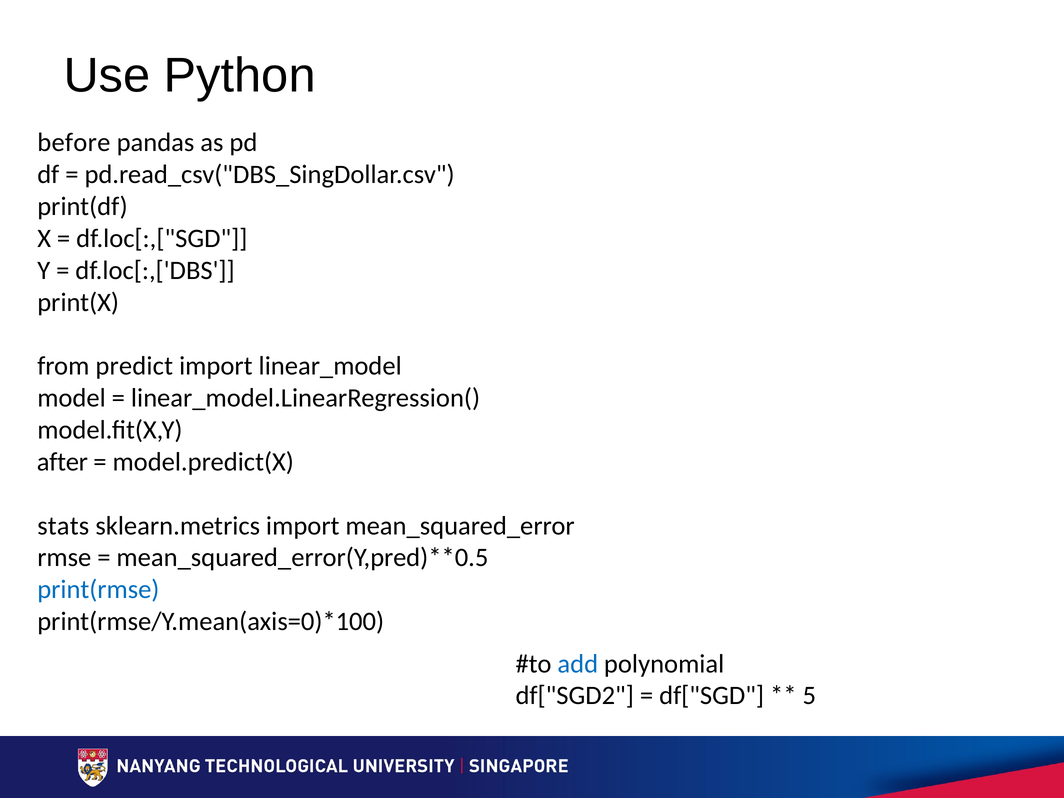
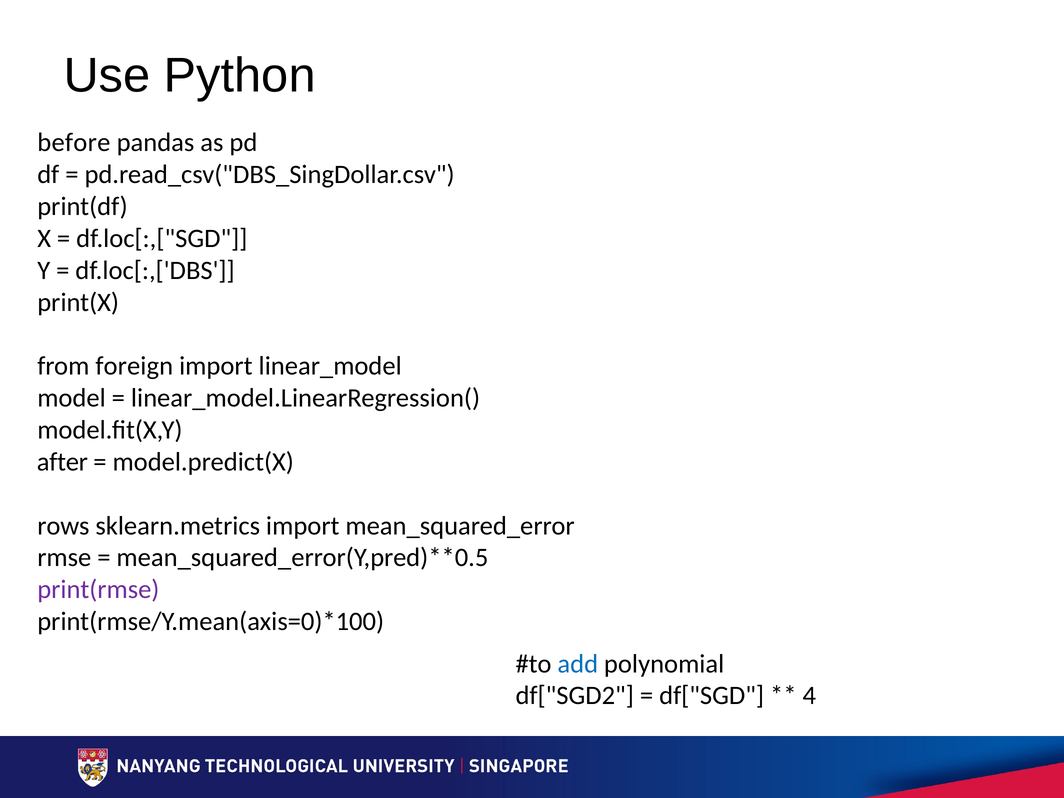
predict: predict -> foreign
stats: stats -> rows
print(rmse colour: blue -> purple
5: 5 -> 4
